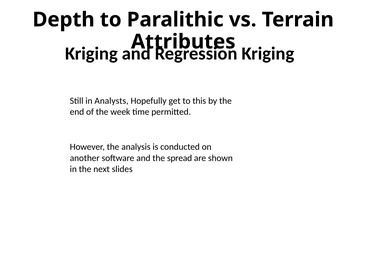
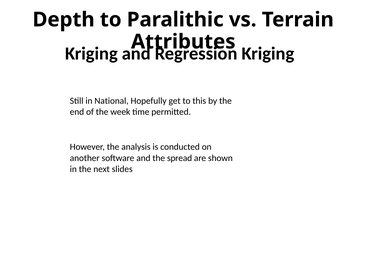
Analysts: Analysts -> National
